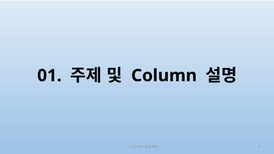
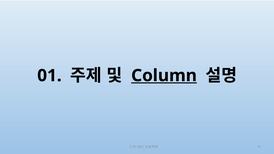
Column underline: none -> present
